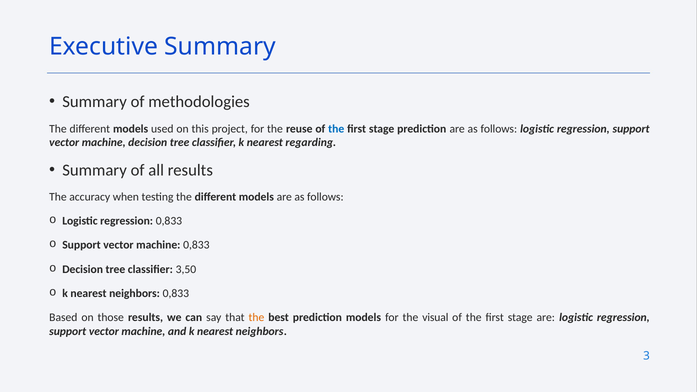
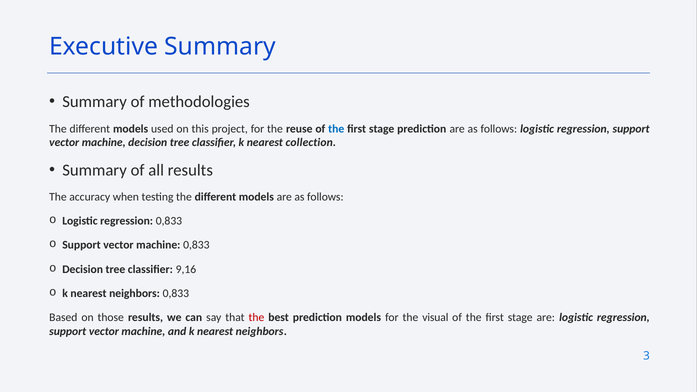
regarding: regarding -> collection
3,50: 3,50 -> 9,16
the at (256, 317) colour: orange -> red
